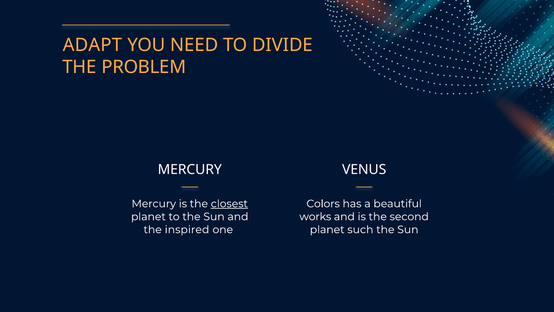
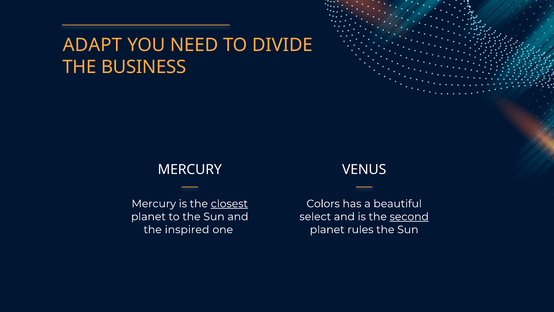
PROBLEM: PROBLEM -> BUSINESS
works: works -> select
second underline: none -> present
such: such -> rules
